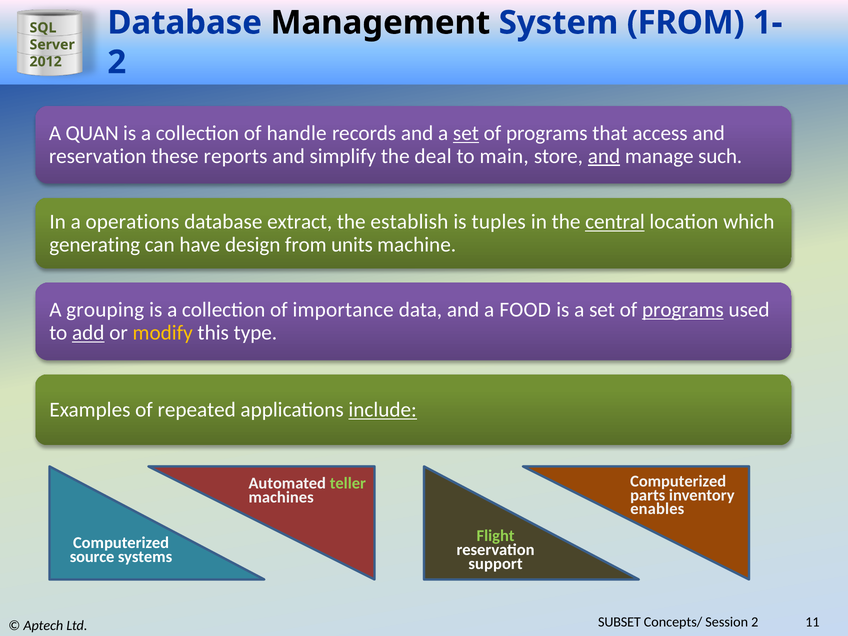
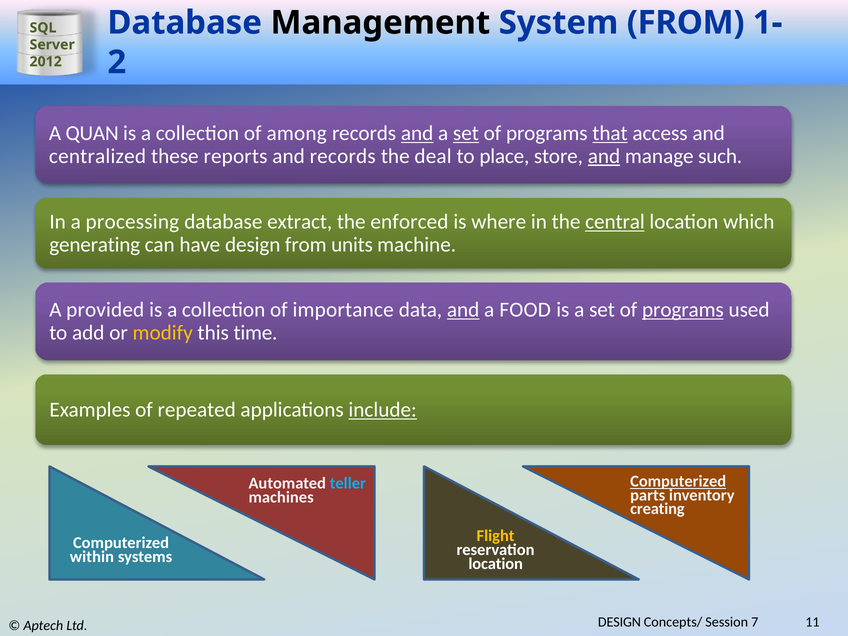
handle: handle -> among
and at (417, 133) underline: none -> present
that underline: none -> present
reservation at (98, 156): reservation -> centralized
and simplify: simplify -> records
main: main -> place
operations: operations -> processing
establish: establish -> enforced
tuples: tuples -> where
grouping: grouping -> provided
and at (463, 310) underline: none -> present
add underline: present -> none
type: type -> time
Computerized at (678, 481) underline: none -> present
teller colour: light green -> light blue
enables: enables -> creating
Flight colour: light green -> yellow
source: source -> within
support at (496, 564): support -> location
SUBSET at (619, 622): SUBSET -> DESIGN
Session 2: 2 -> 7
